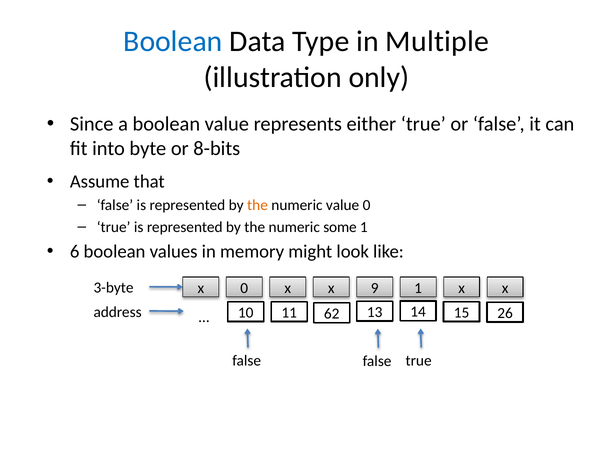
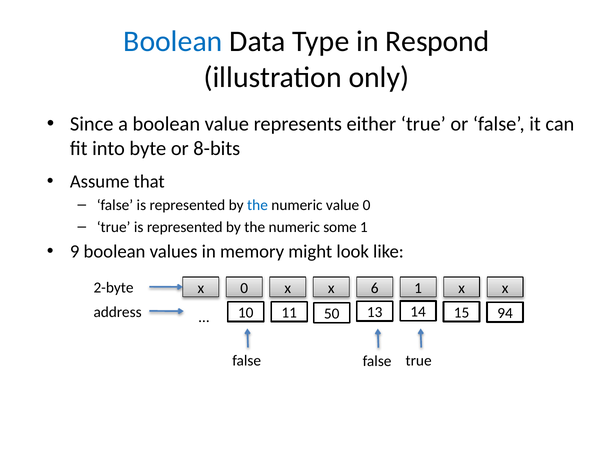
Multiple: Multiple -> Respond
the at (258, 205) colour: orange -> blue
6: 6 -> 9
3-byte: 3-byte -> 2-byte
9: 9 -> 6
26: 26 -> 94
62: 62 -> 50
